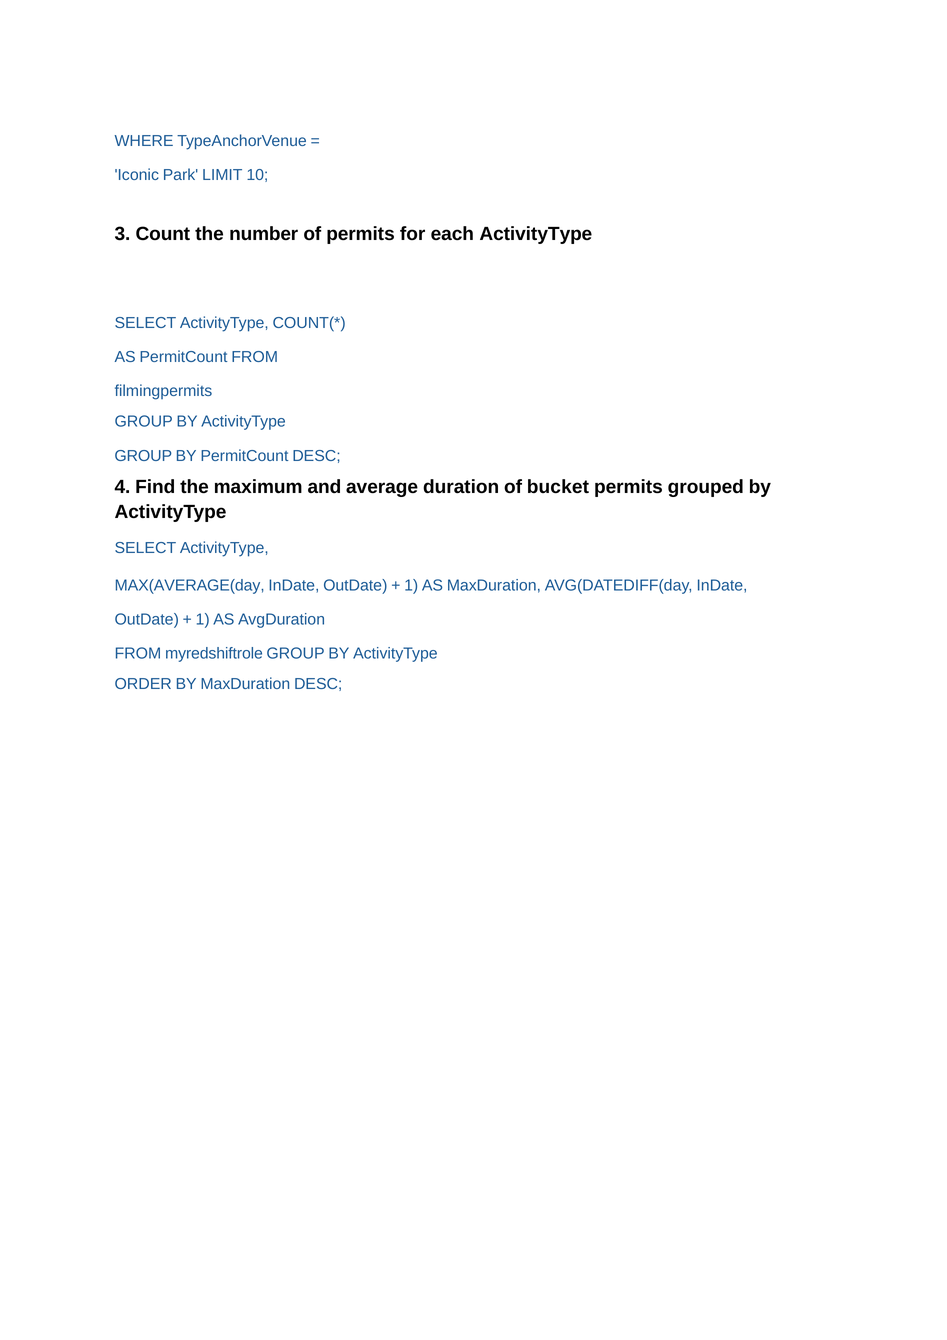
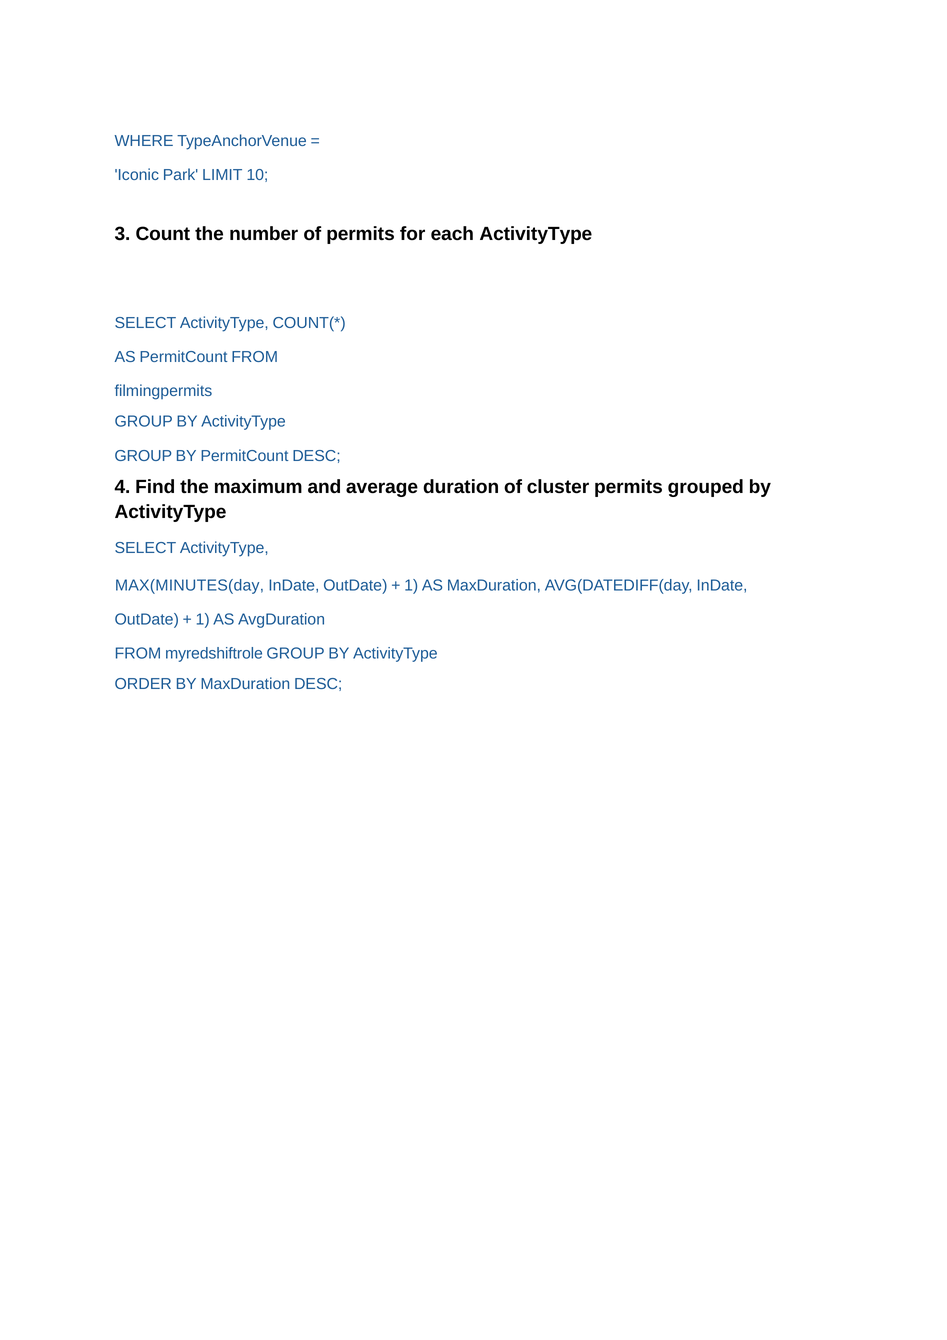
bucket: bucket -> cluster
MAX(AVERAGE(day: MAX(AVERAGE(day -> MAX(MINUTES(day
